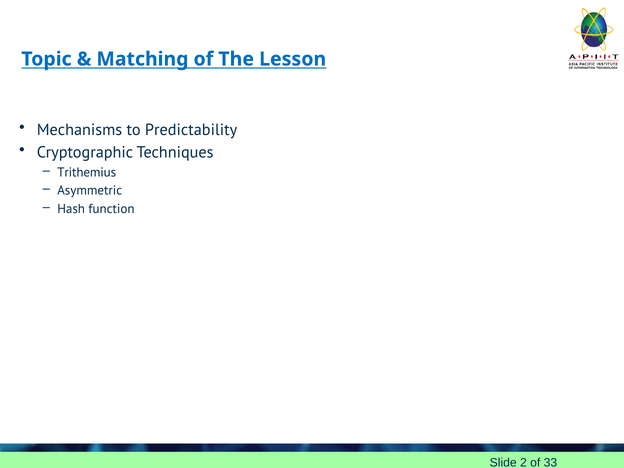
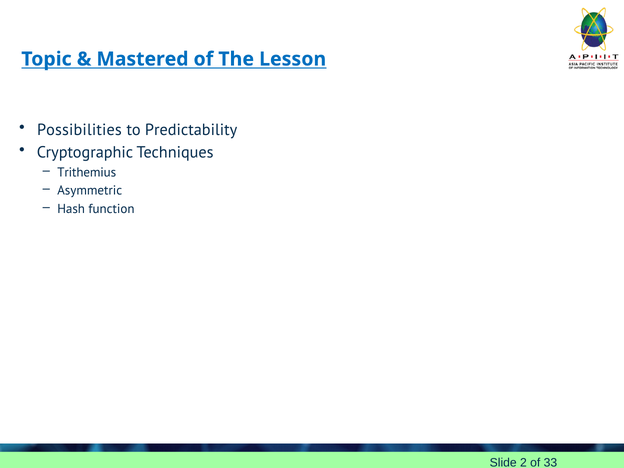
Matching: Matching -> Mastered
Mechanisms: Mechanisms -> Possibilities
